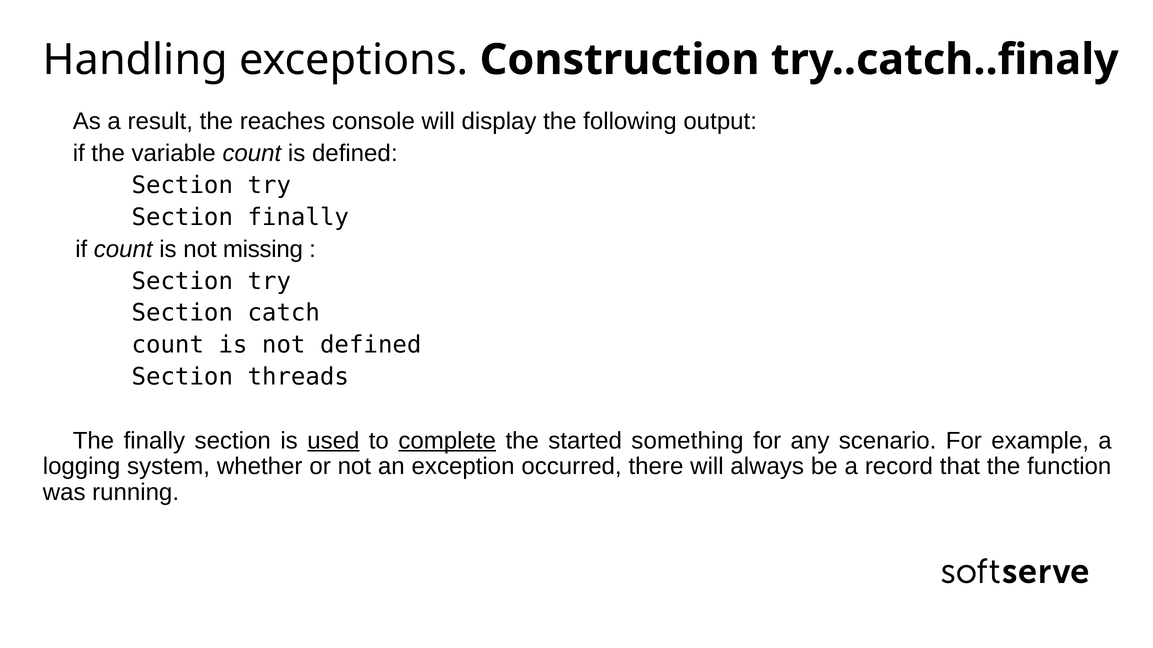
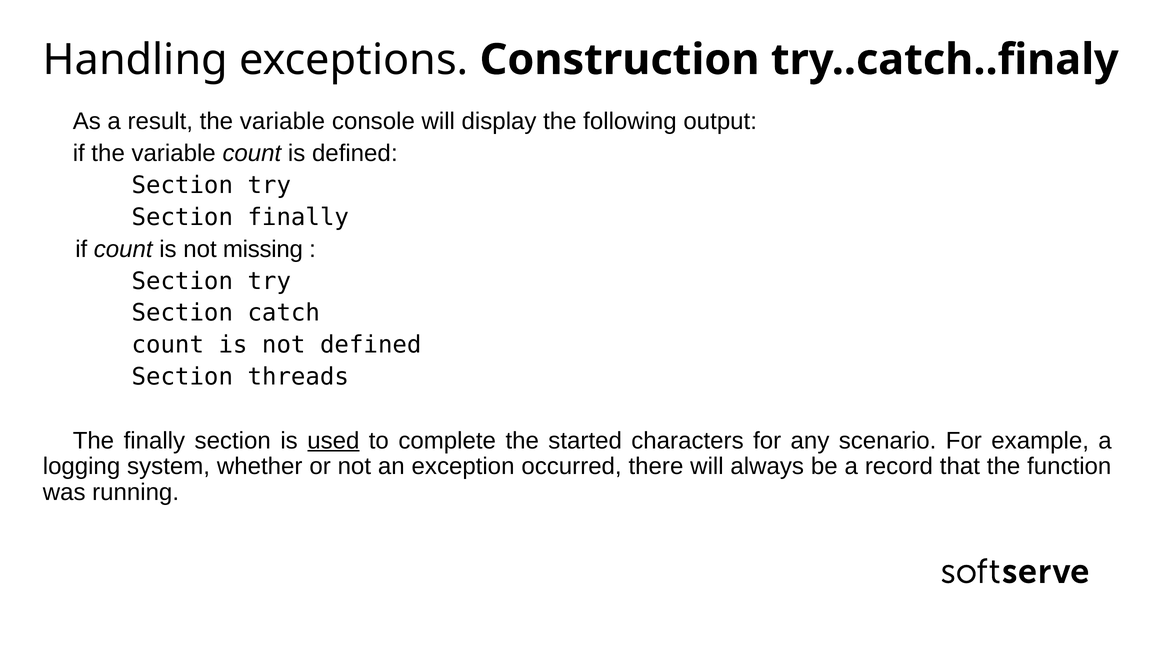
result the reaches: reaches -> variable
complete underline: present -> none
something: something -> characters
